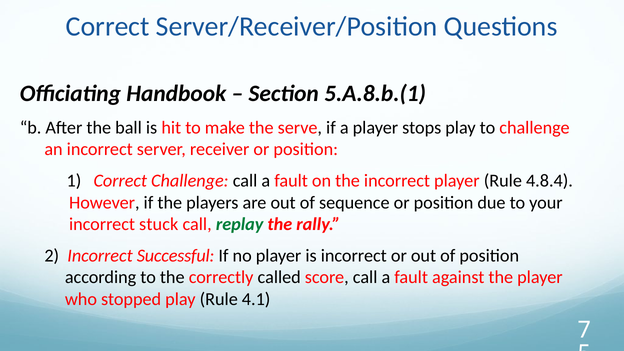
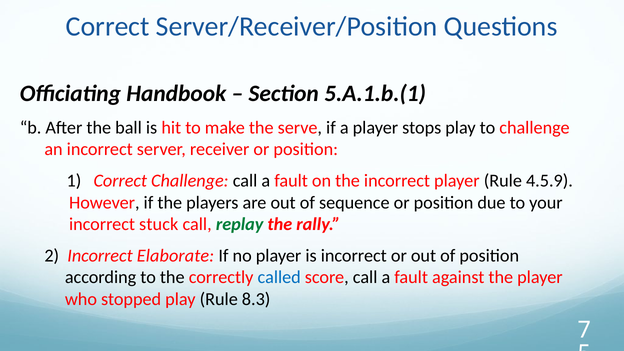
5.A.8.b.(1: 5.A.8.b.(1 -> 5.A.1.b.(1
4.8.4: 4.8.4 -> 4.5.9
Successful: Successful -> Elaborate
called colour: black -> blue
4.1: 4.1 -> 8.3
